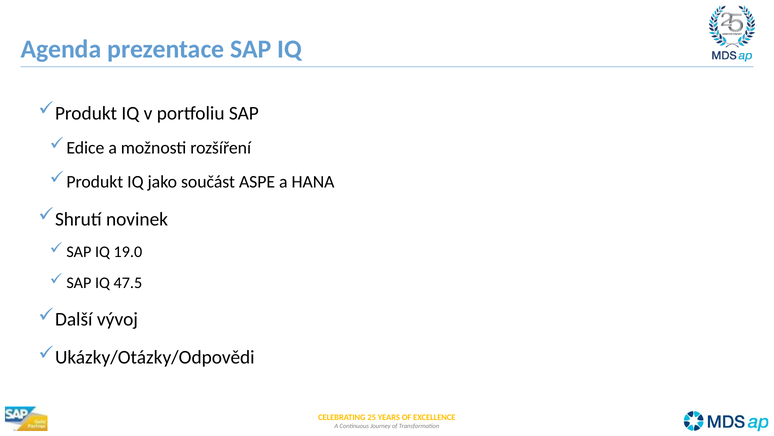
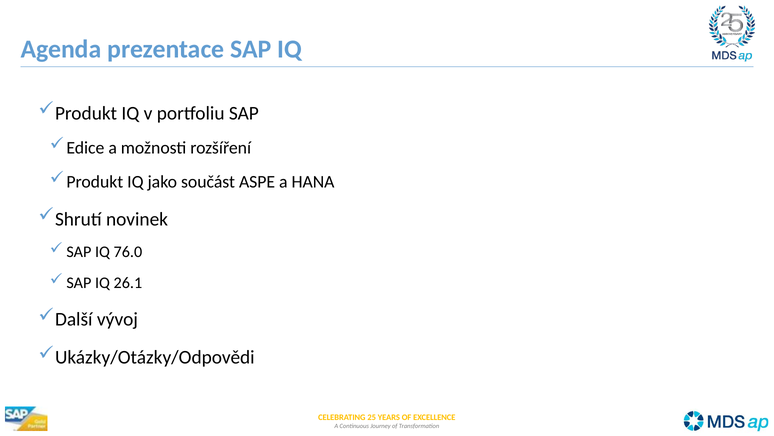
19.0: 19.0 -> 76.0
47.5: 47.5 -> 26.1
